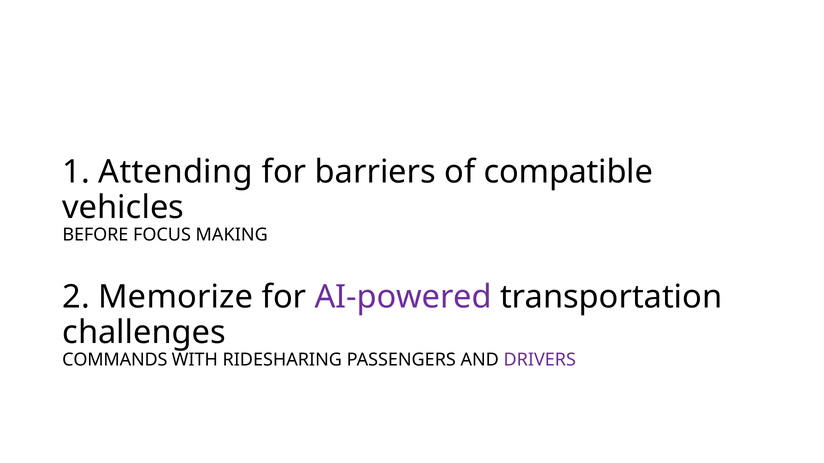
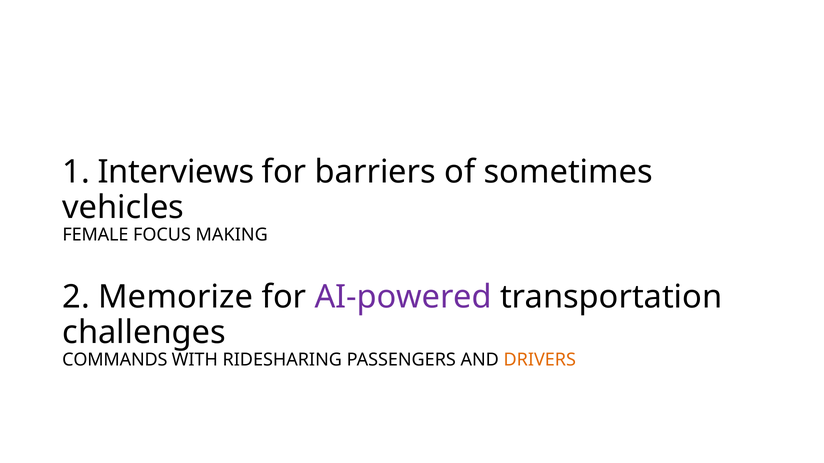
Attending: Attending -> Interviews
compatible: compatible -> sometimes
BEFORE: BEFORE -> FEMALE
DRIVERS colour: purple -> orange
